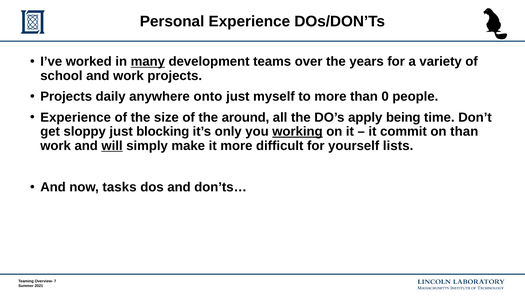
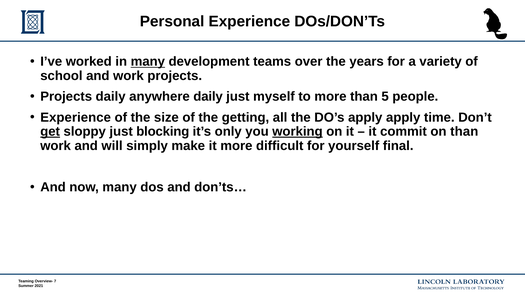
anywhere onto: onto -> daily
0: 0 -> 5
around: around -> getting
apply being: being -> apply
get underline: none -> present
will underline: present -> none
lists: lists -> final
now tasks: tasks -> many
